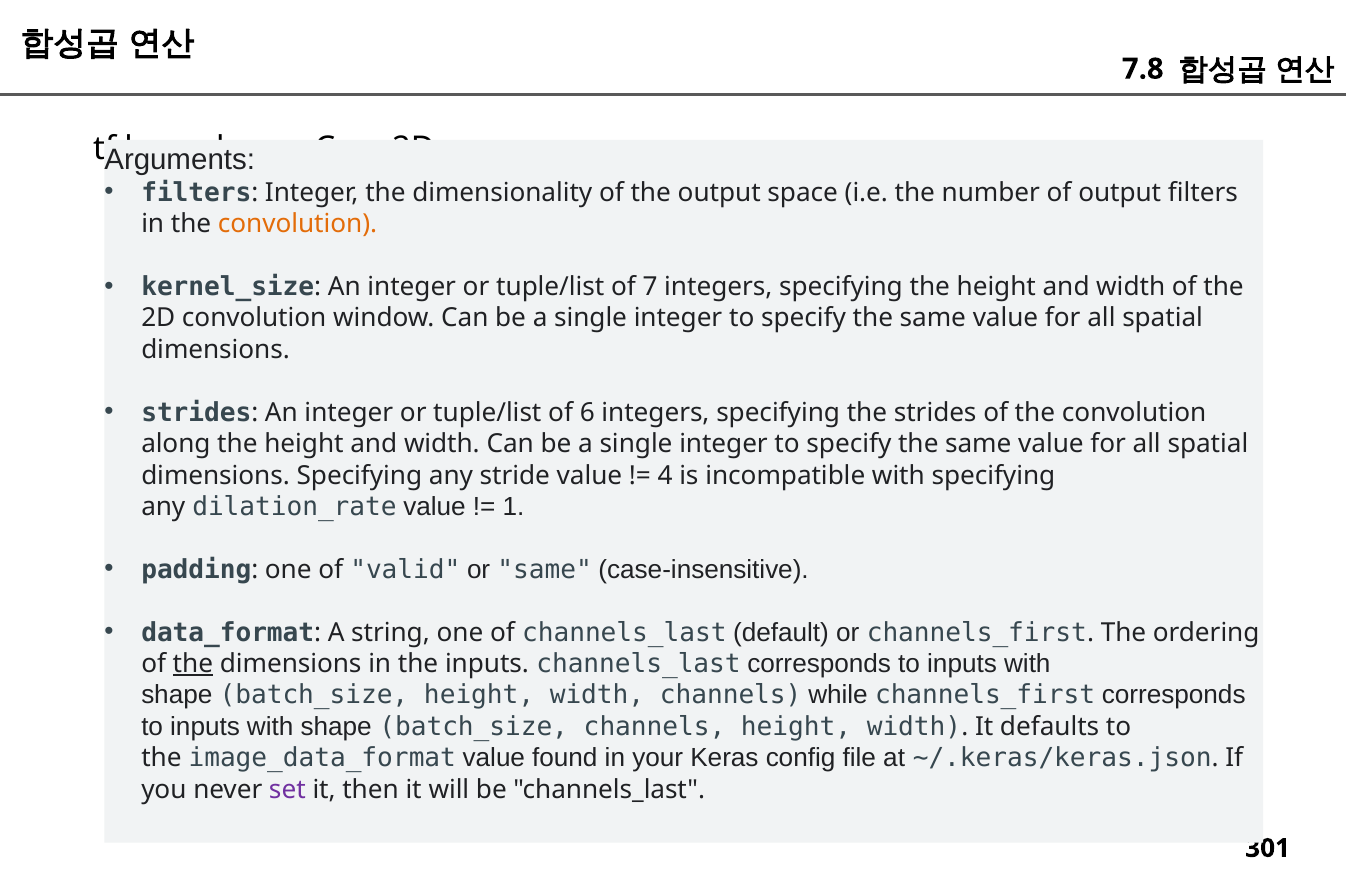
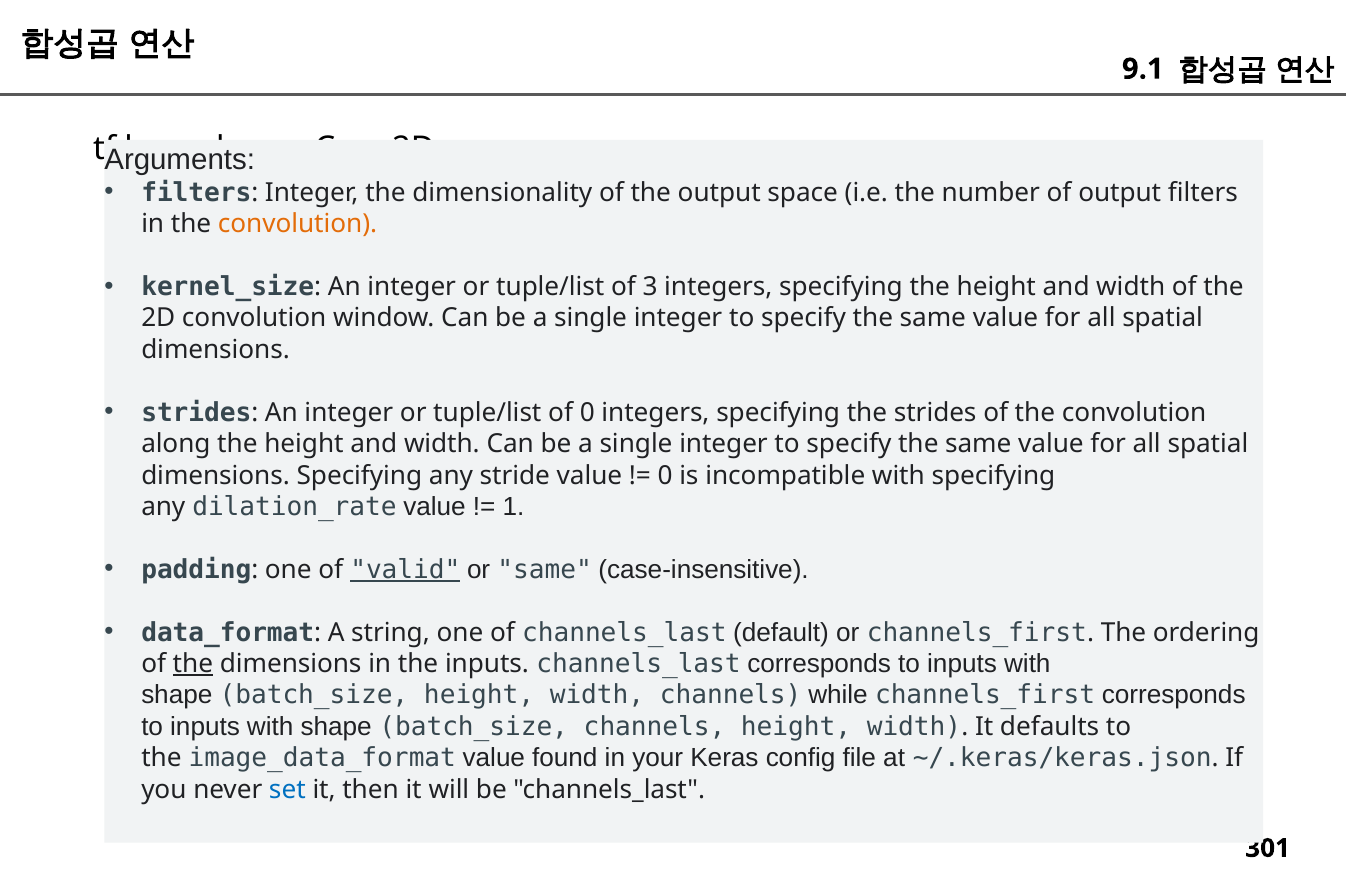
7.8: 7.8 -> 9.1
7: 7 -> 3
of 6: 6 -> 0
4 at (665, 475): 4 -> 0
valid underline: none -> present
set colour: purple -> blue
